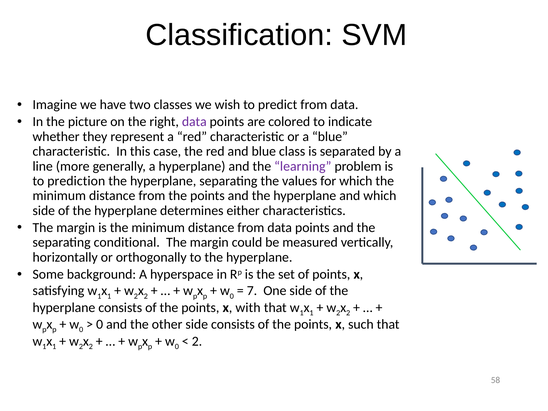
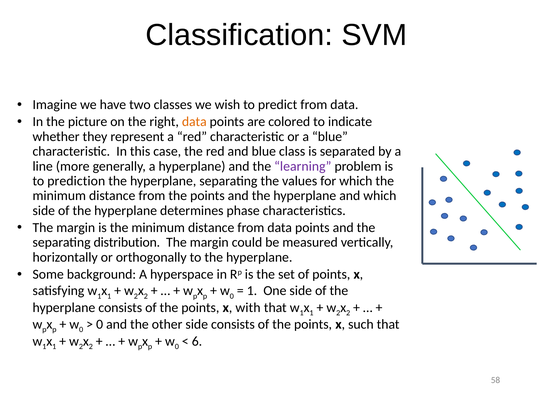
data at (194, 122) colour: purple -> orange
either: either -> phase
conditional: conditional -> distribution
7 at (252, 291): 7 -> 1
2 at (197, 341): 2 -> 6
